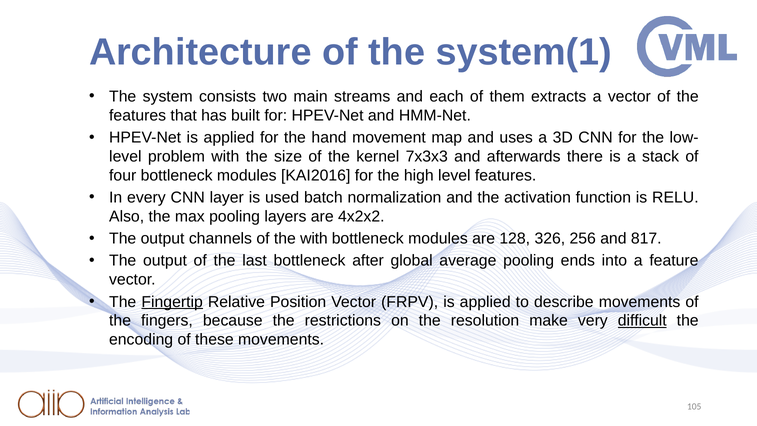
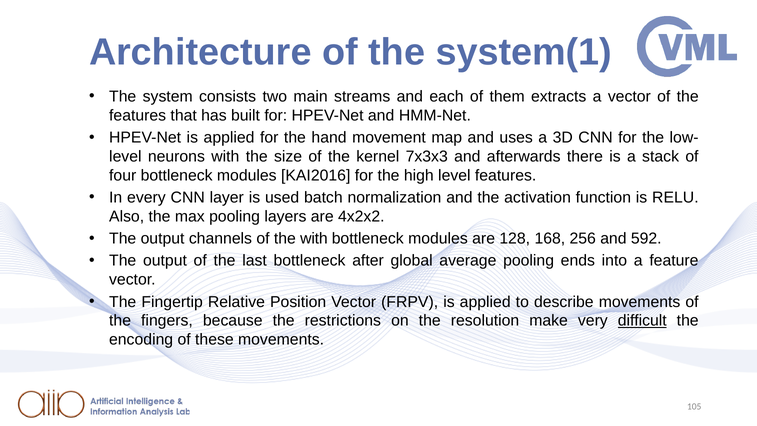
problem: problem -> neurons
326: 326 -> 168
817: 817 -> 592
Fingertip underline: present -> none
